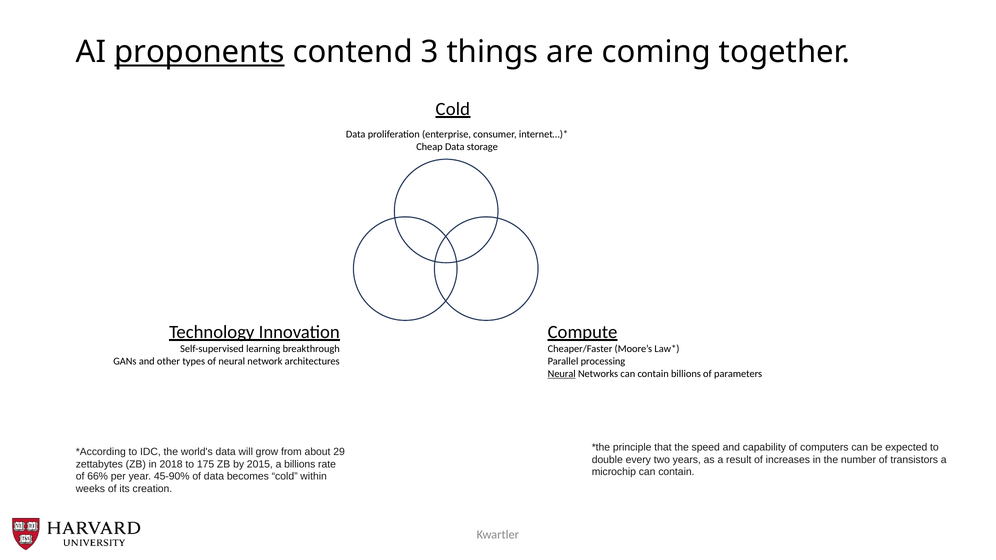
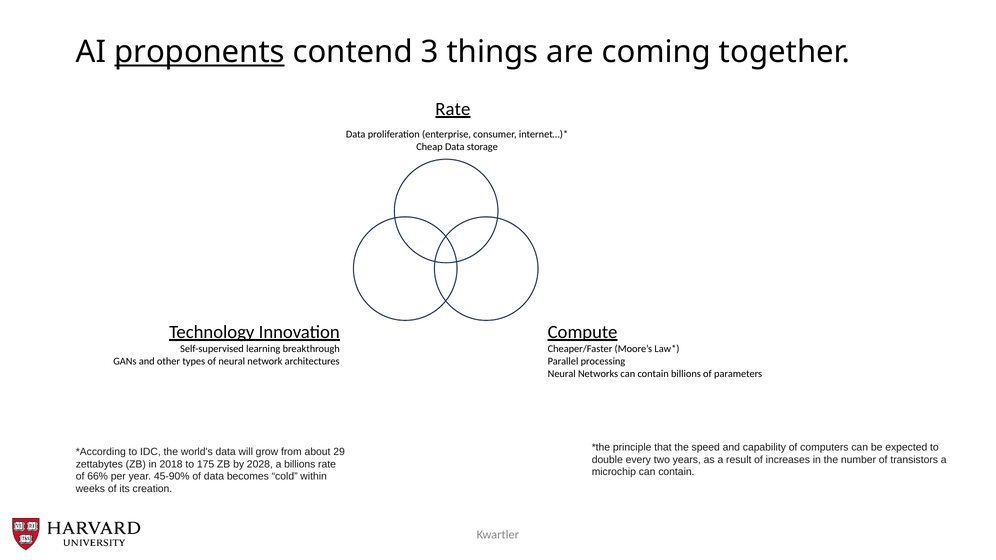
Cold at (453, 109): Cold -> Rate
Neural at (562, 374) underline: present -> none
2015: 2015 -> 2028
